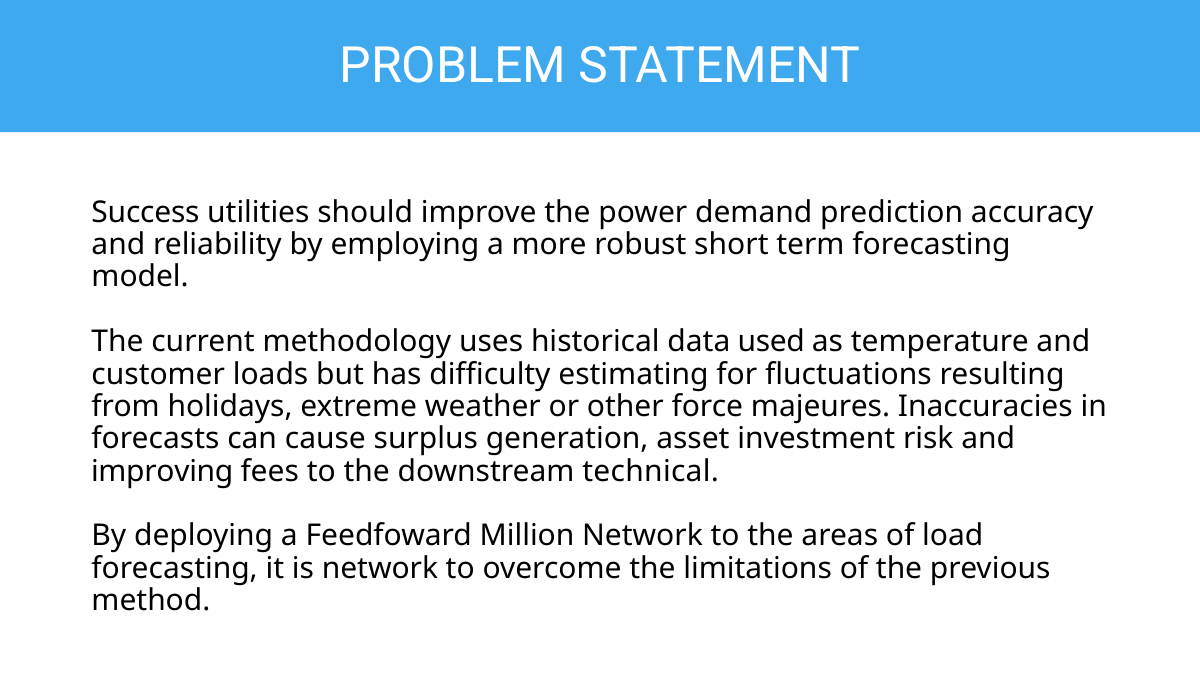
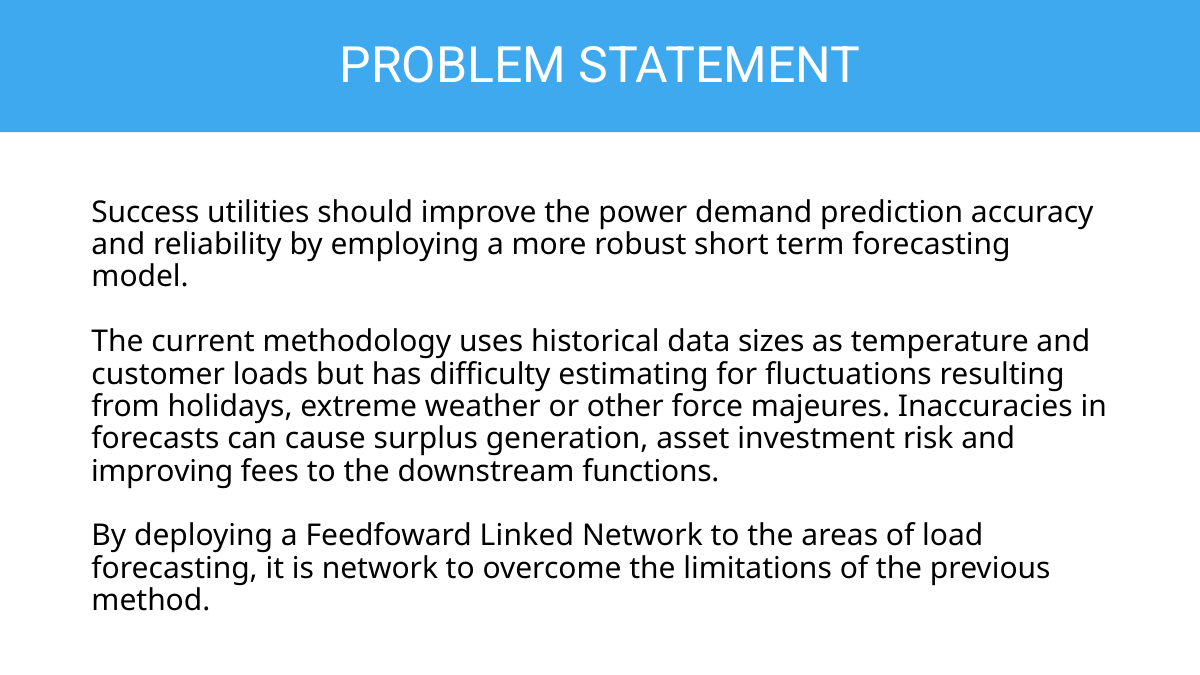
used: used -> sizes
technical: technical -> functions
Million: Million -> Linked
